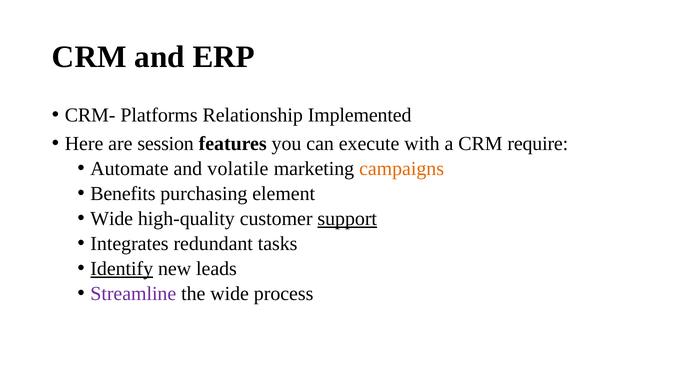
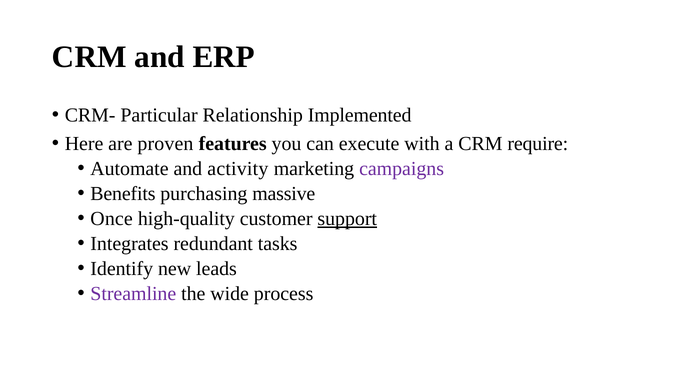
Platforms: Platforms -> Particular
session: session -> proven
volatile: volatile -> activity
campaigns colour: orange -> purple
element: element -> massive
Wide at (112, 219): Wide -> Once
Identify underline: present -> none
